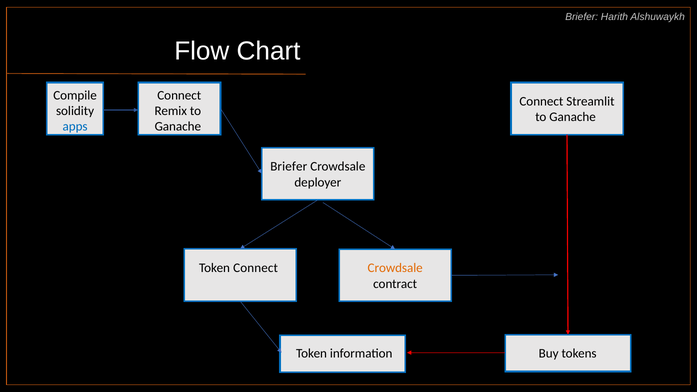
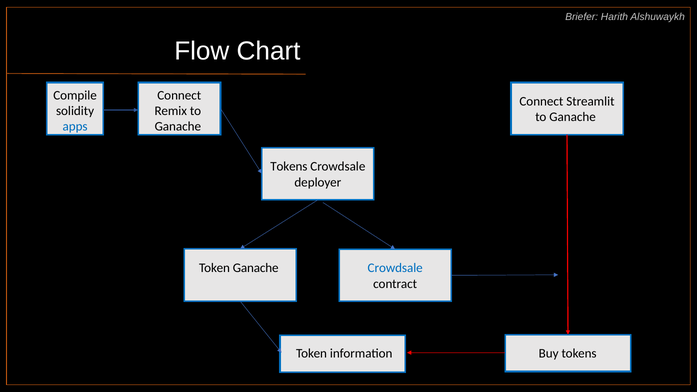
Briefer at (289, 167): Briefer -> Tokens
Token Connect: Connect -> Ganache
Crowdsale at (395, 268) colour: orange -> blue
